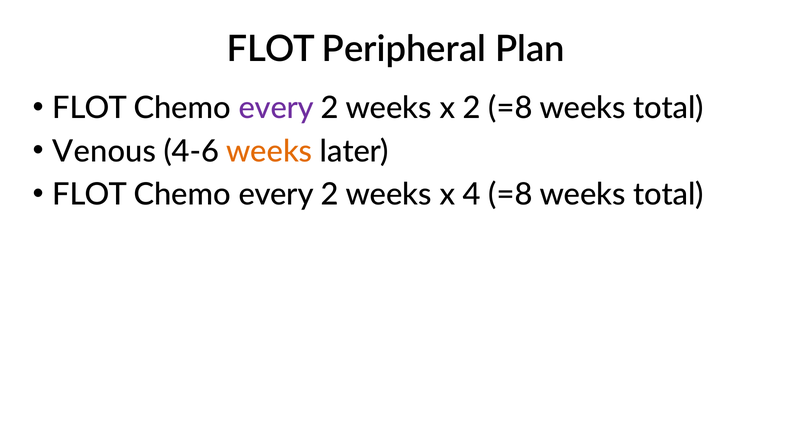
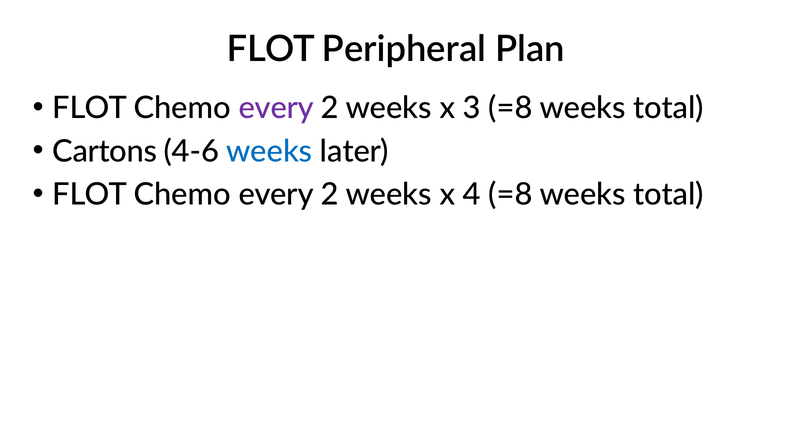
x 2: 2 -> 3
Venous: Venous -> Cartons
weeks at (269, 151) colour: orange -> blue
